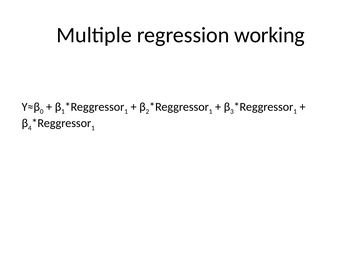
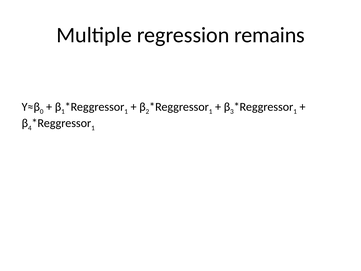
working: working -> remains
